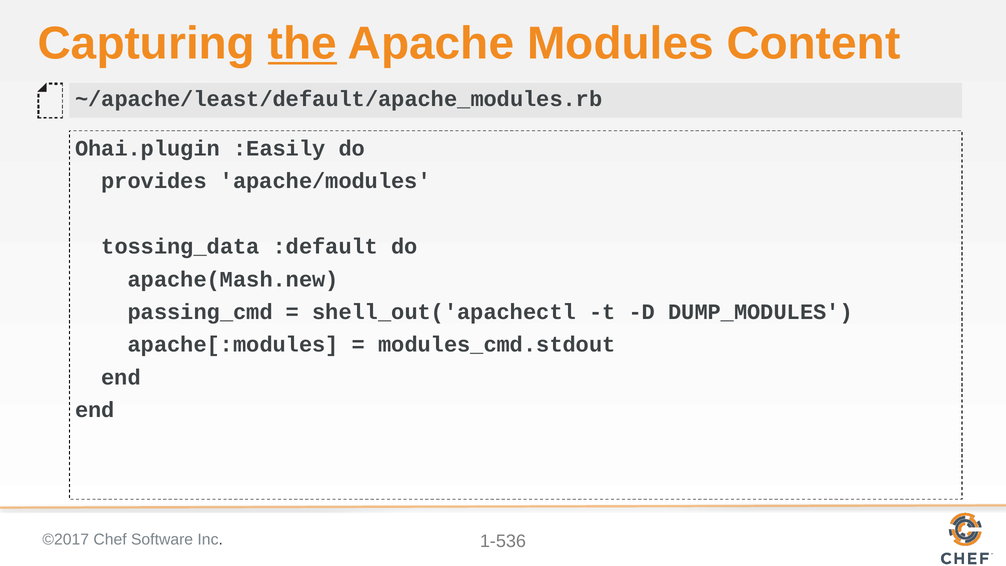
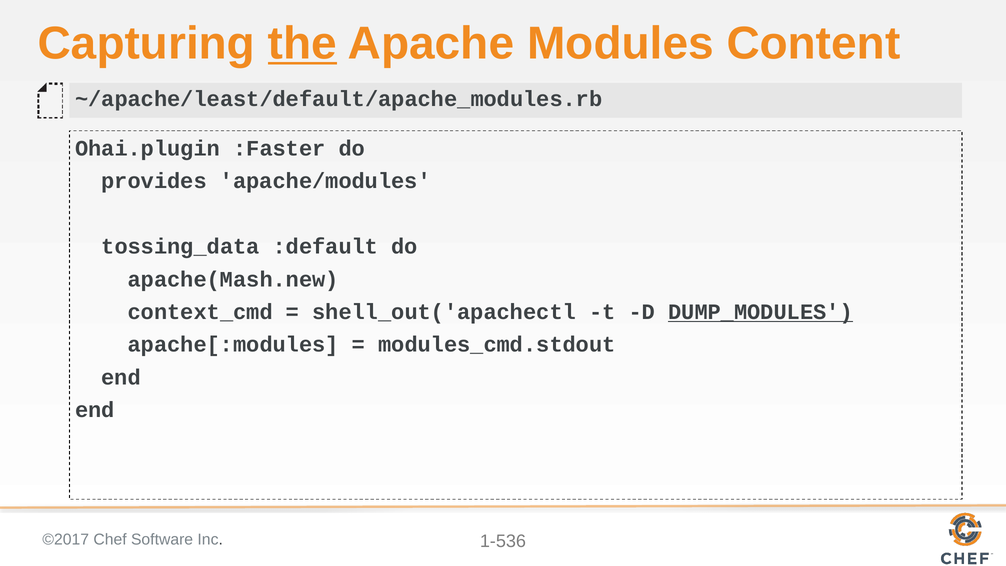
:Easily: :Easily -> :Faster
passing_cmd: passing_cmd -> context_cmd
DUMP_MODULES underline: none -> present
